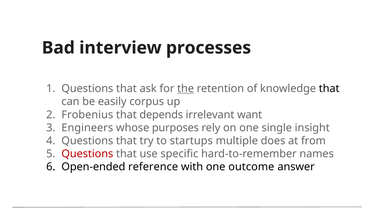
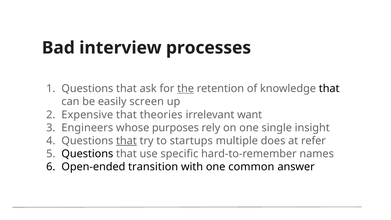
corpus: corpus -> screen
Frobenius: Frobenius -> Expensive
depends: depends -> theories
that at (126, 141) underline: none -> present
from: from -> refer
Questions at (87, 154) colour: red -> black
reference: reference -> transition
outcome: outcome -> common
